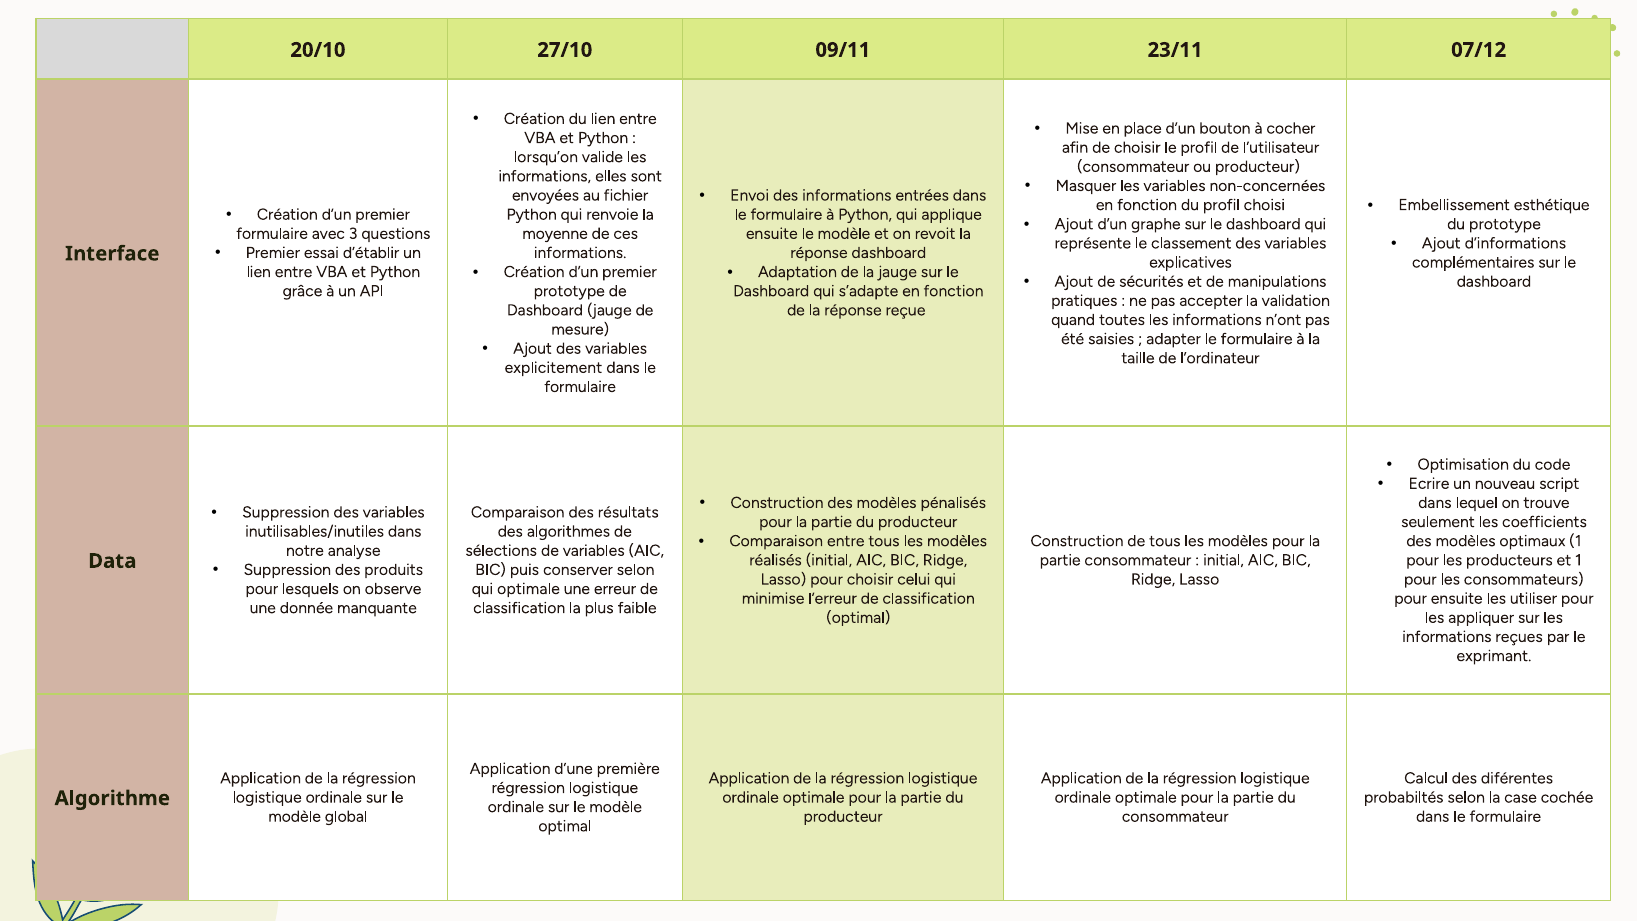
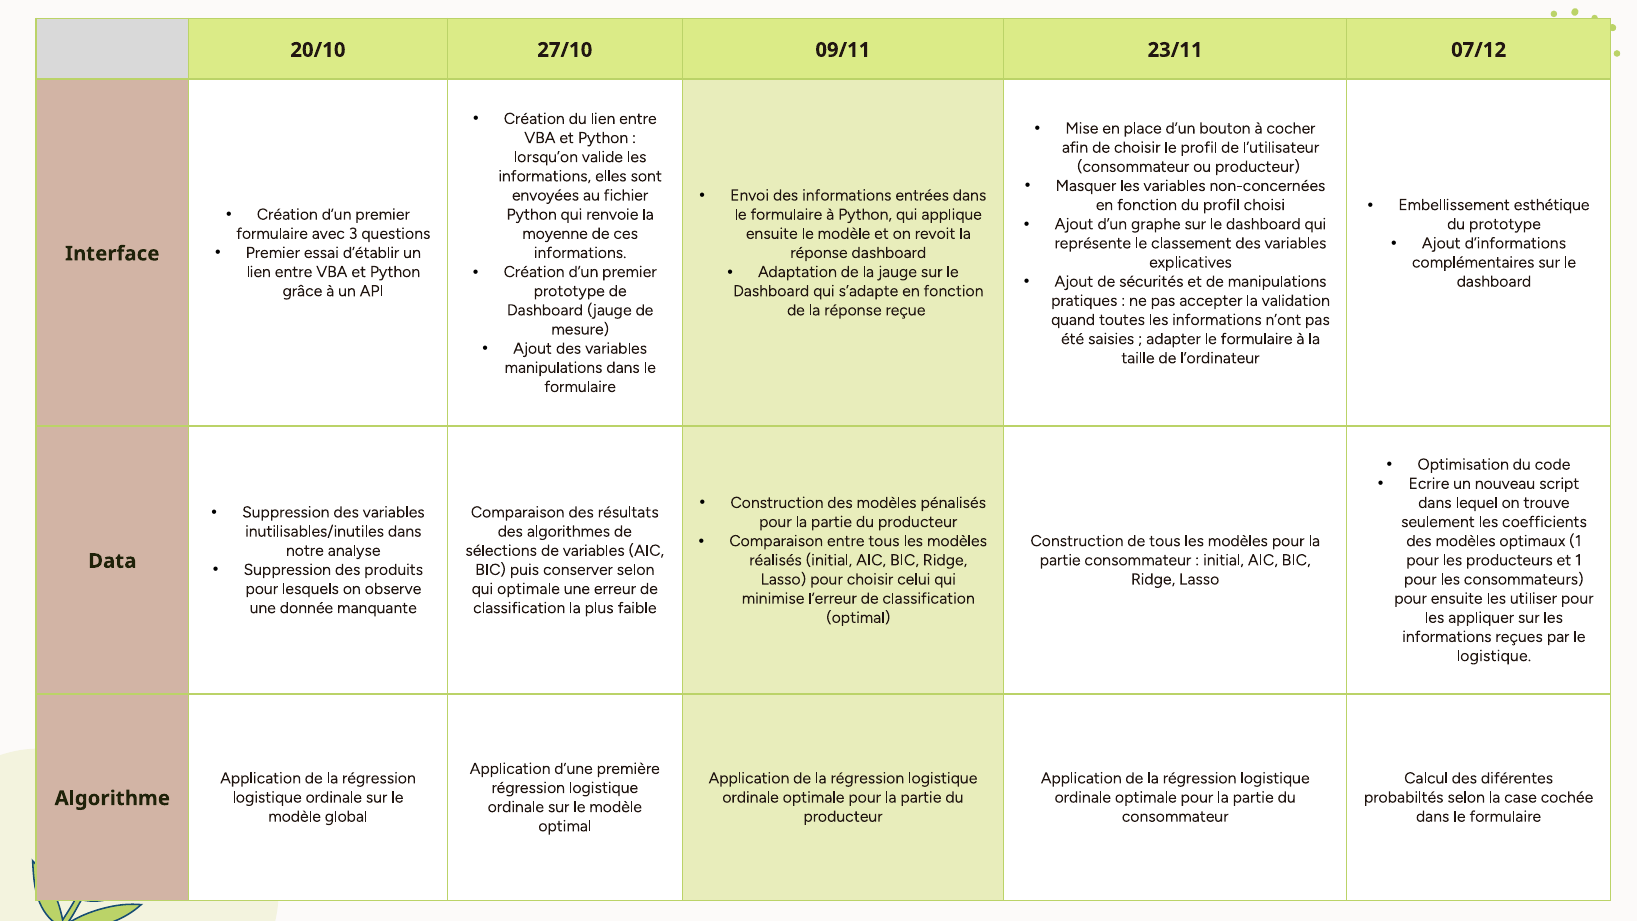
explicitement at (553, 368): explicitement -> manipulations
exprimant at (1494, 656): exprimant -> logistique
